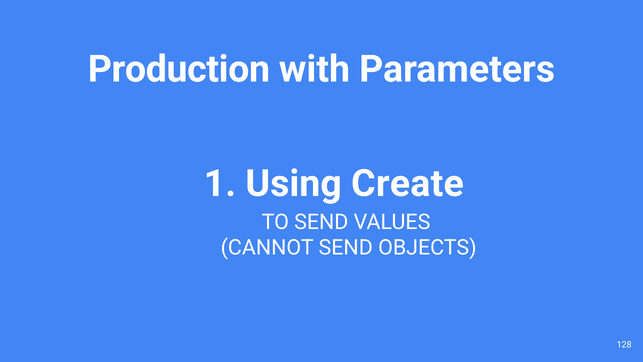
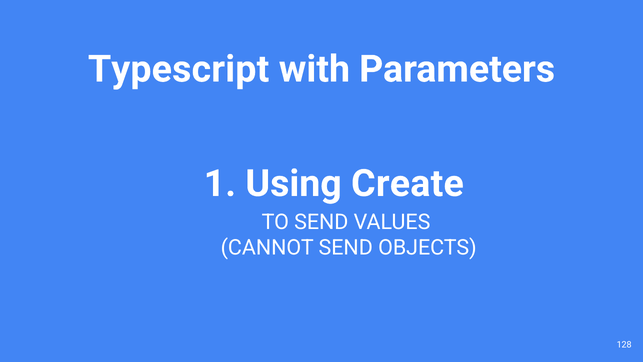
Production: Production -> Typescript
